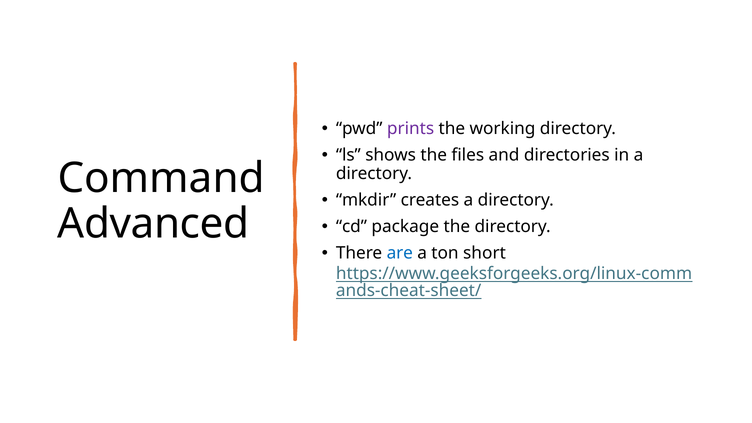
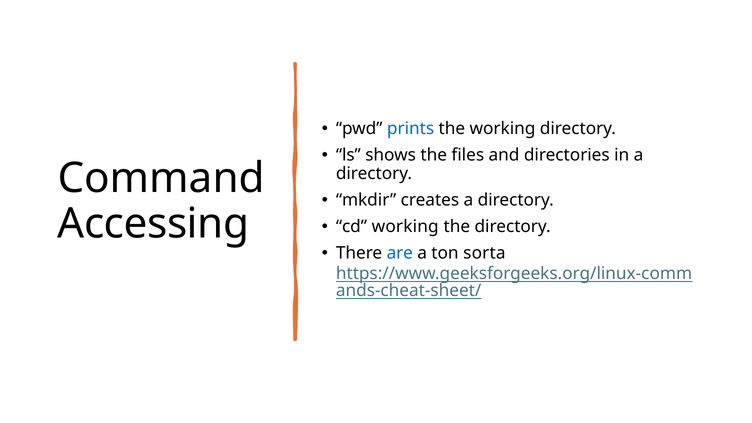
prints colour: purple -> blue
Advanced: Advanced -> Accessing
cd package: package -> working
short: short -> sorta
